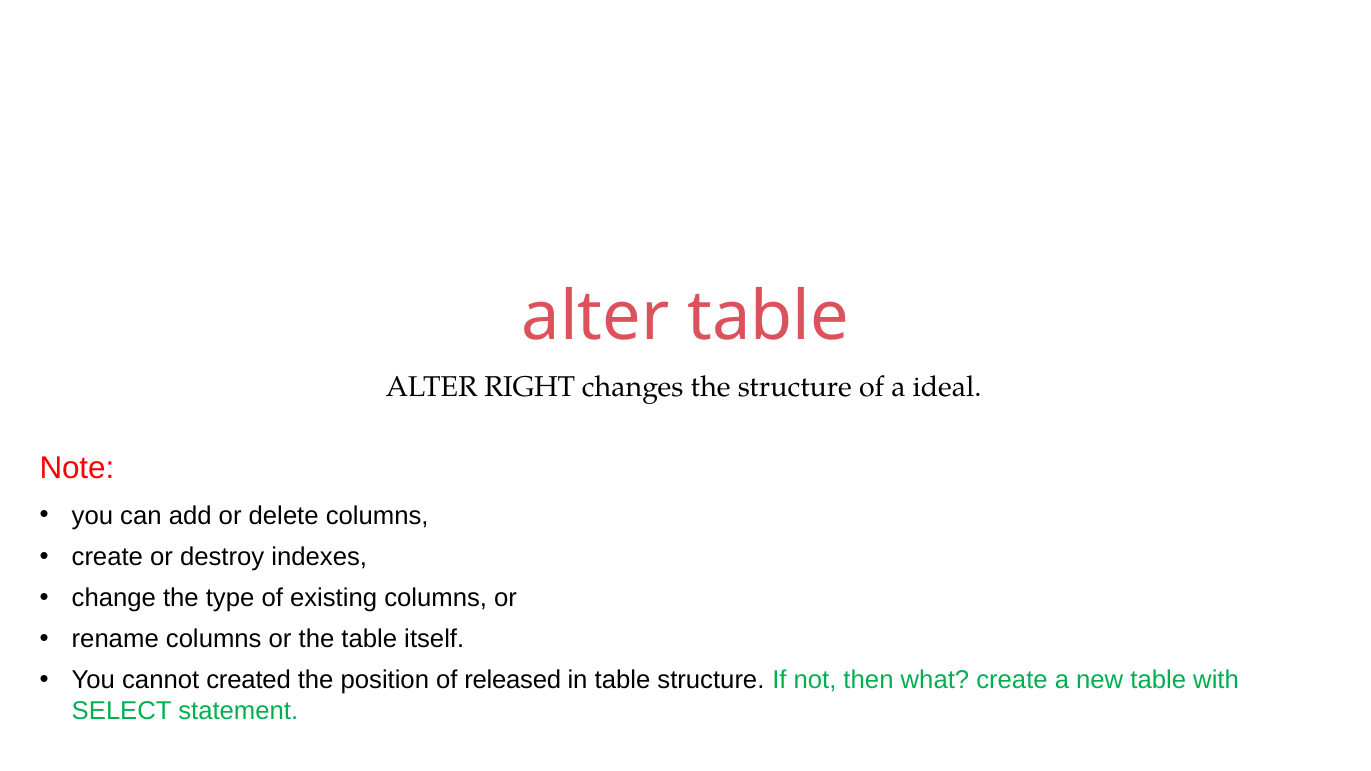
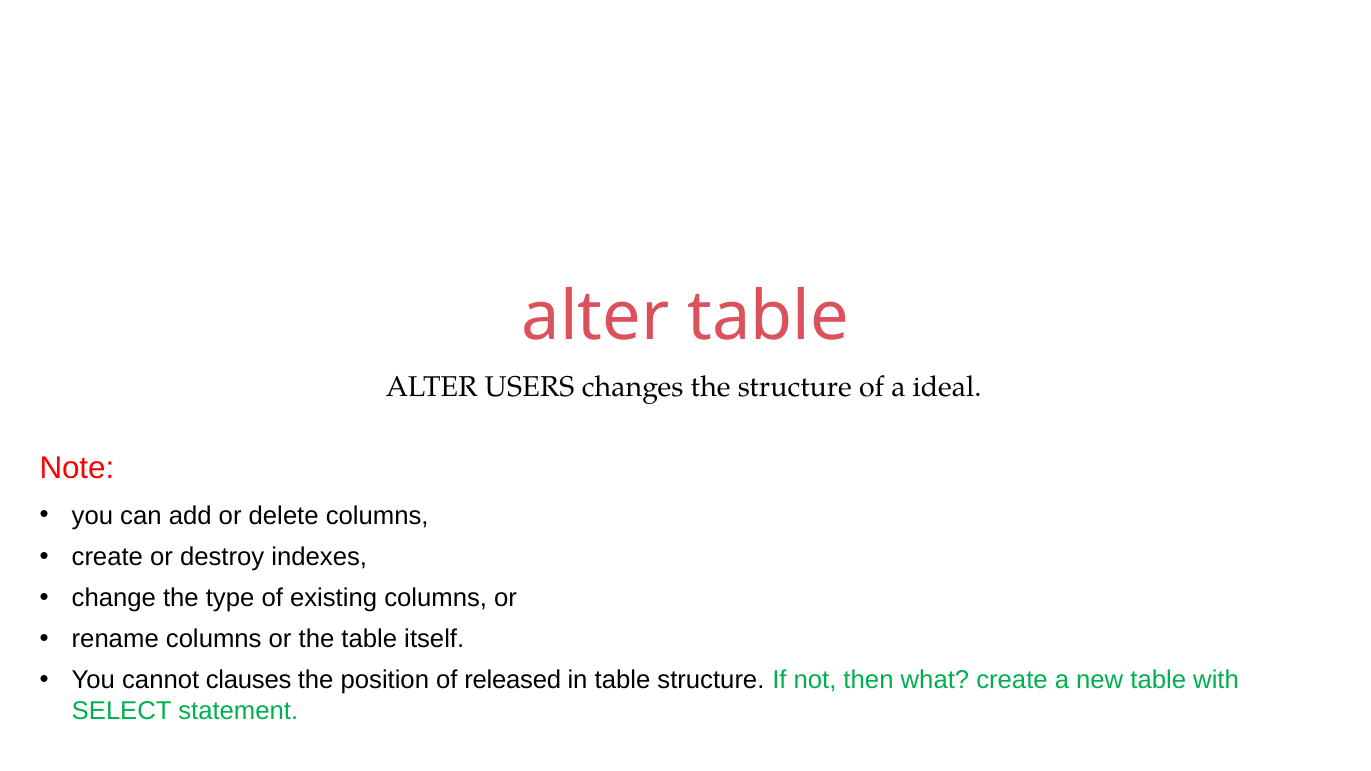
RIGHT: RIGHT -> USERS
created: created -> clauses
